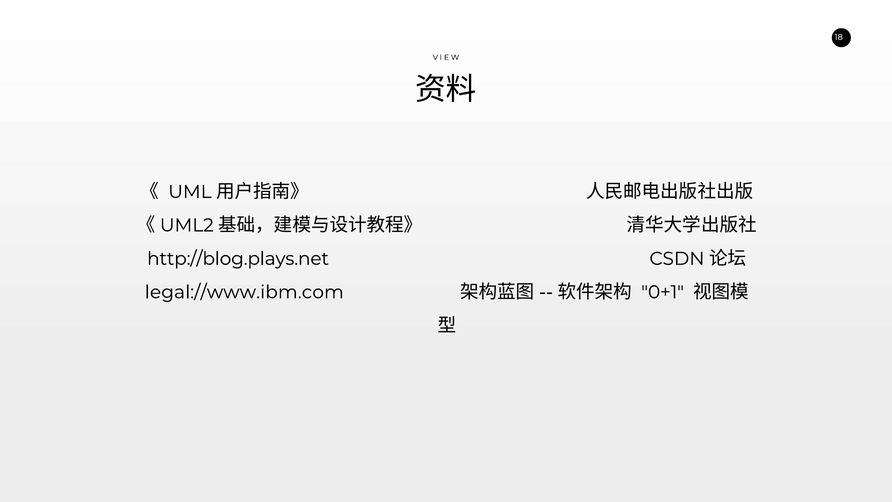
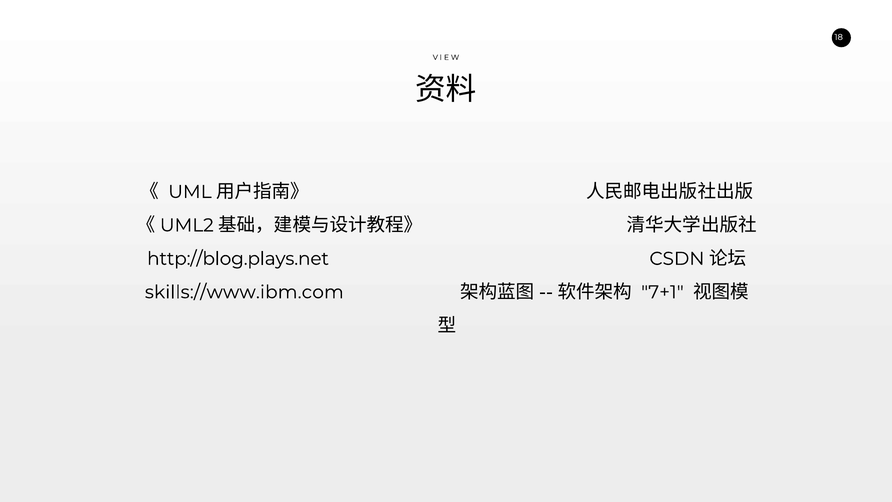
legal://www.ibm.com: legal://www.ibm.com -> skills://www.ibm.com
0+1: 0+1 -> 7+1
